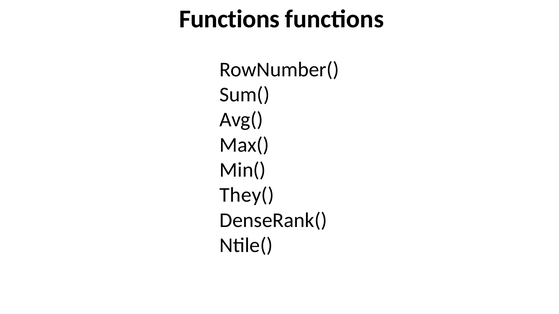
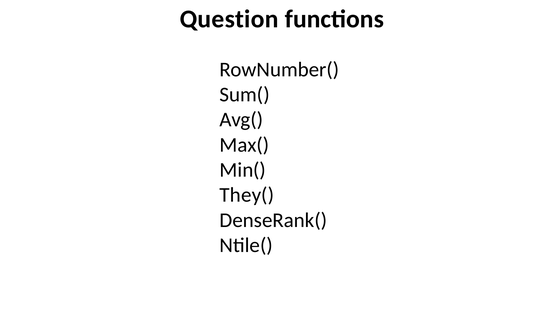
Functions at (229, 19): Functions -> Question
